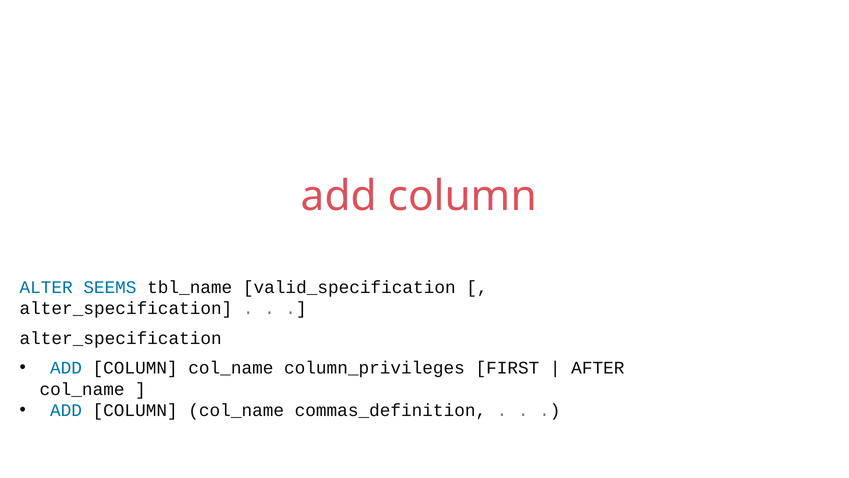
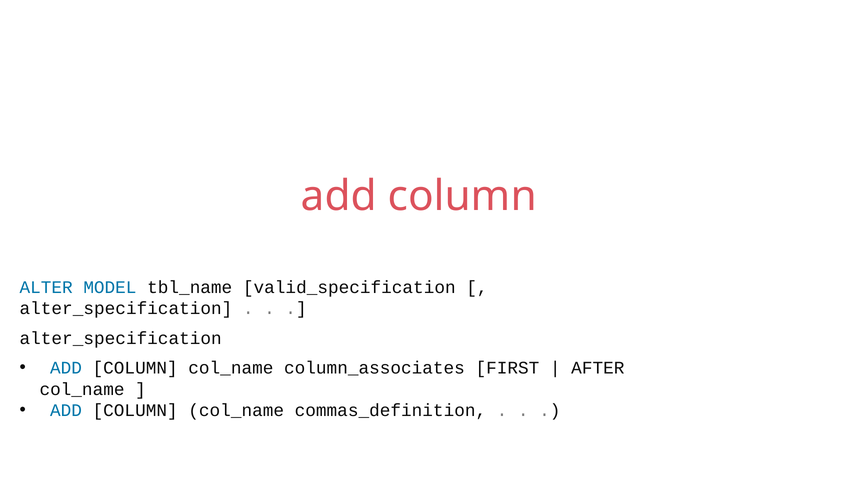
SEEMS: SEEMS -> MODEL
column_privileges: column_privileges -> column_associates
